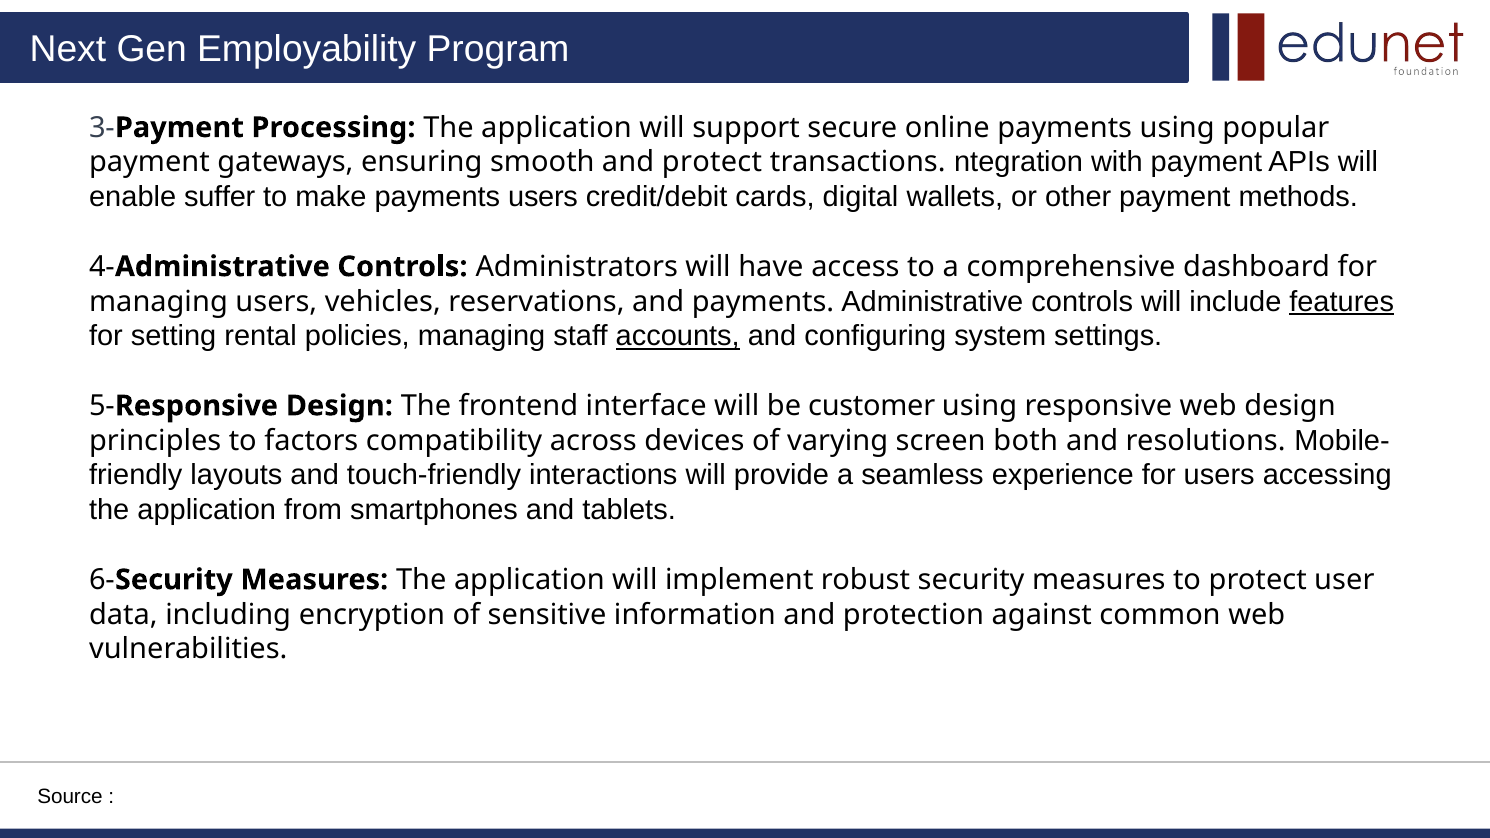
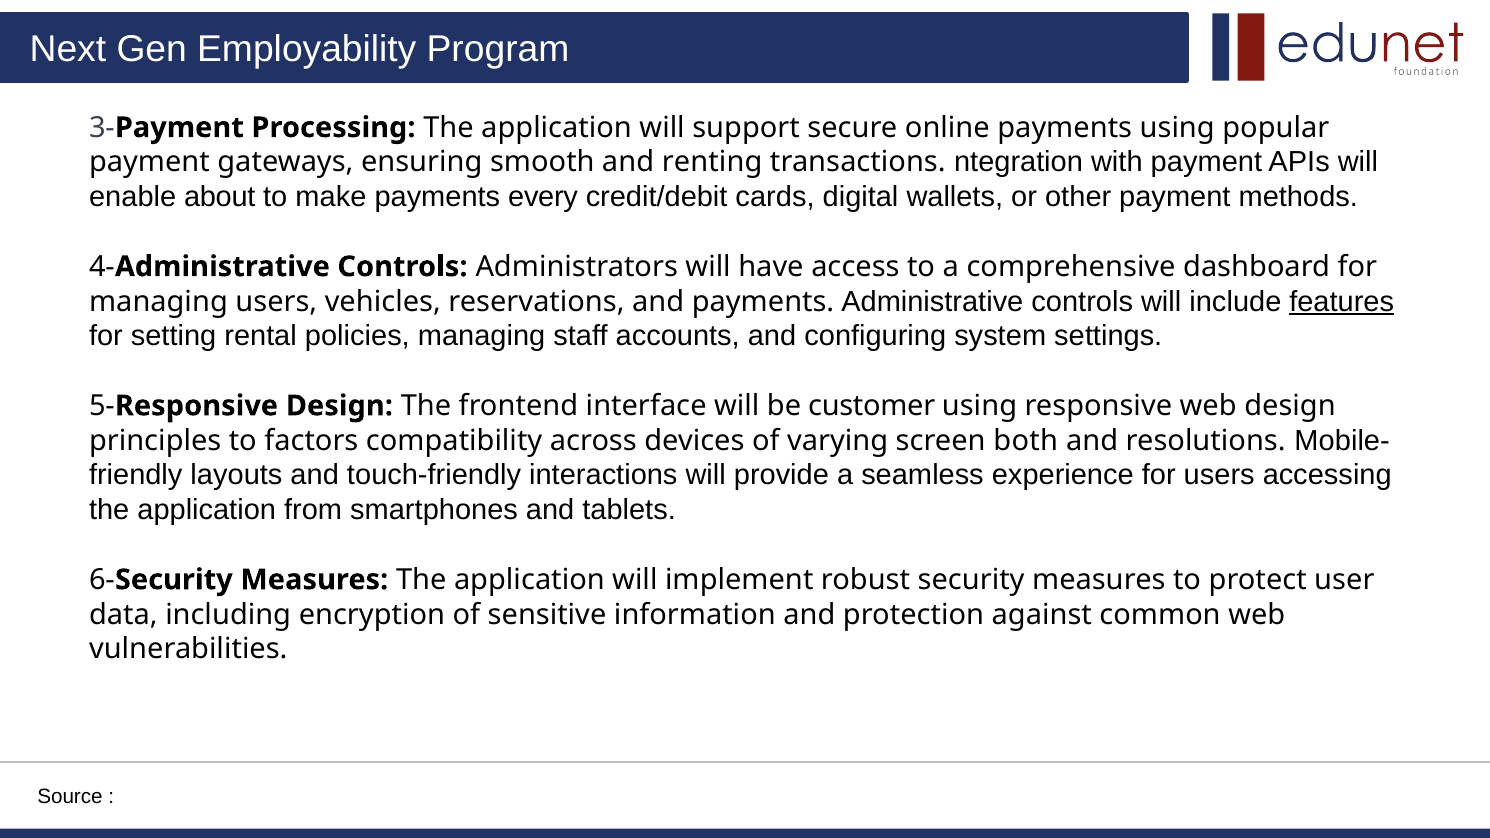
and protect: protect -> renting
suffer: suffer -> about
payments users: users -> every
accounts underline: present -> none
